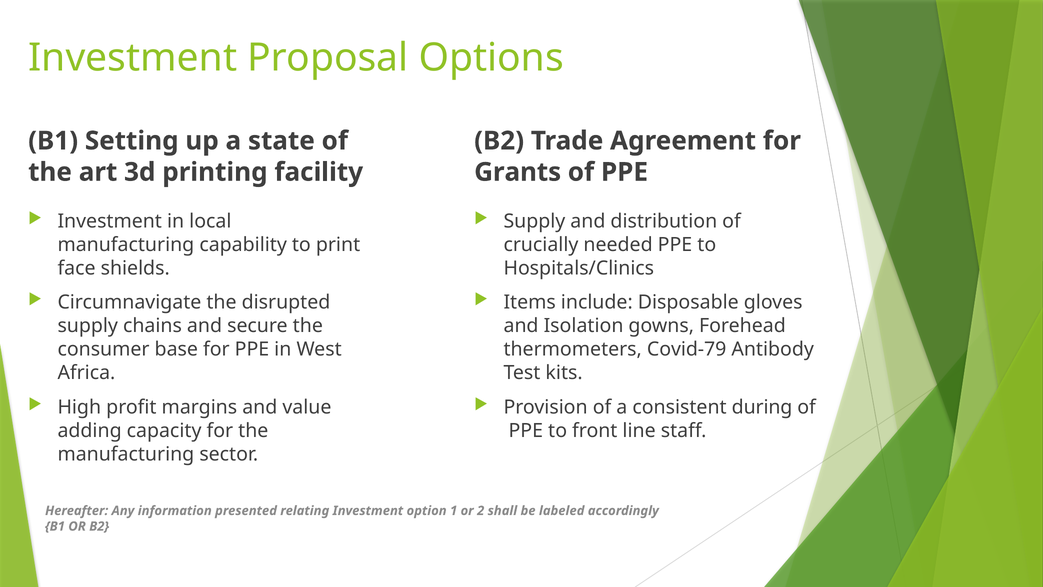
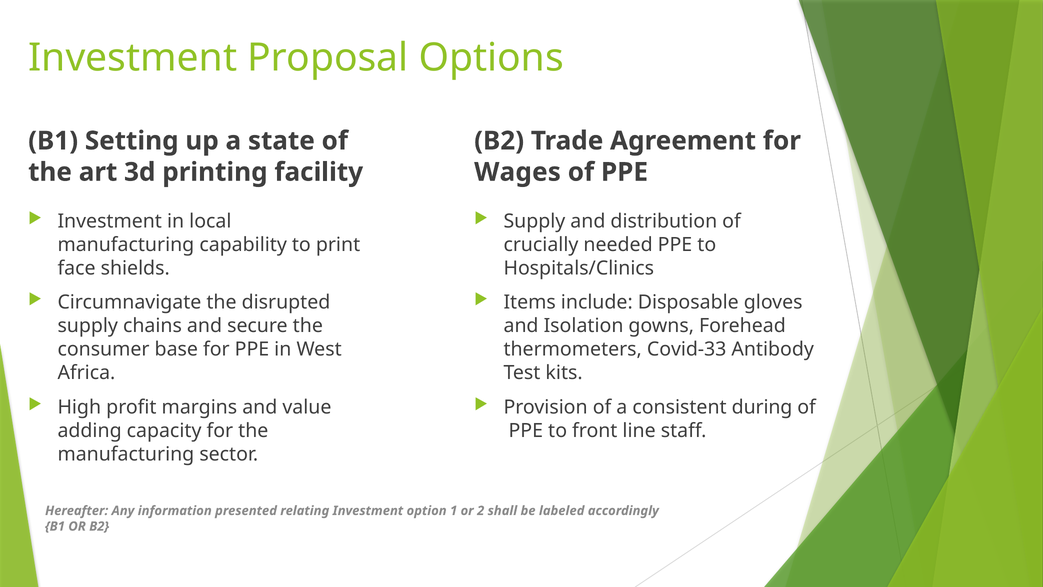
Grants: Grants -> Wages
Covid-79: Covid-79 -> Covid-33
